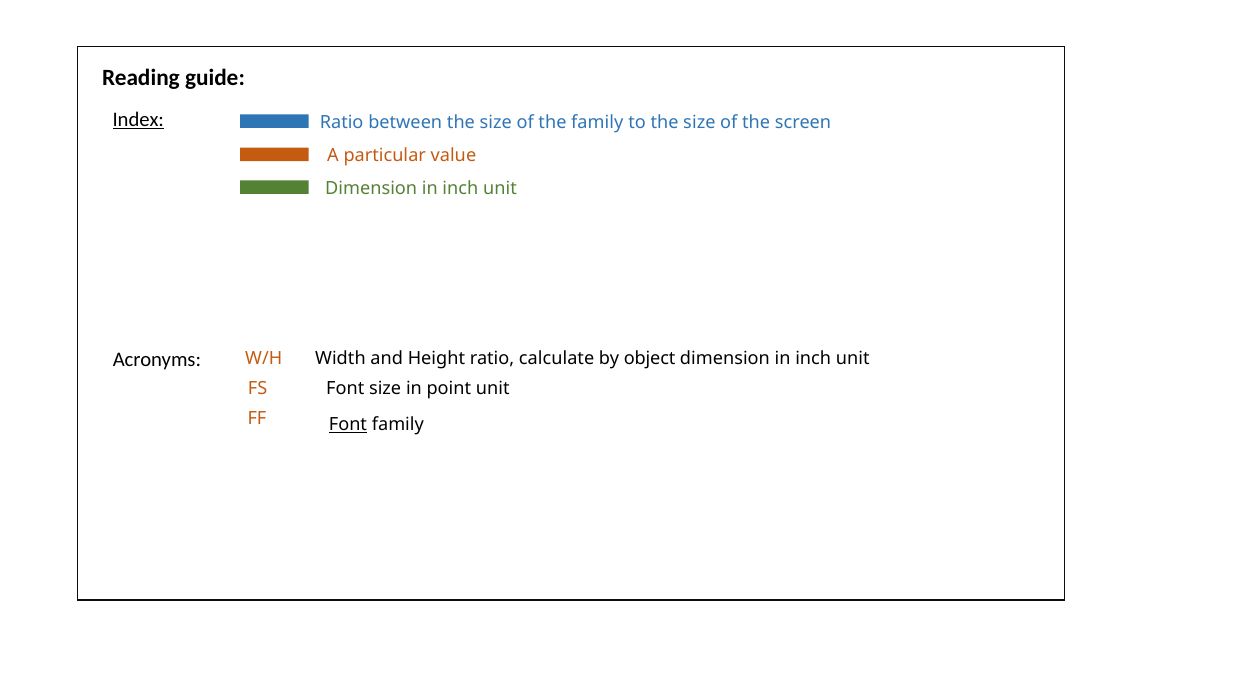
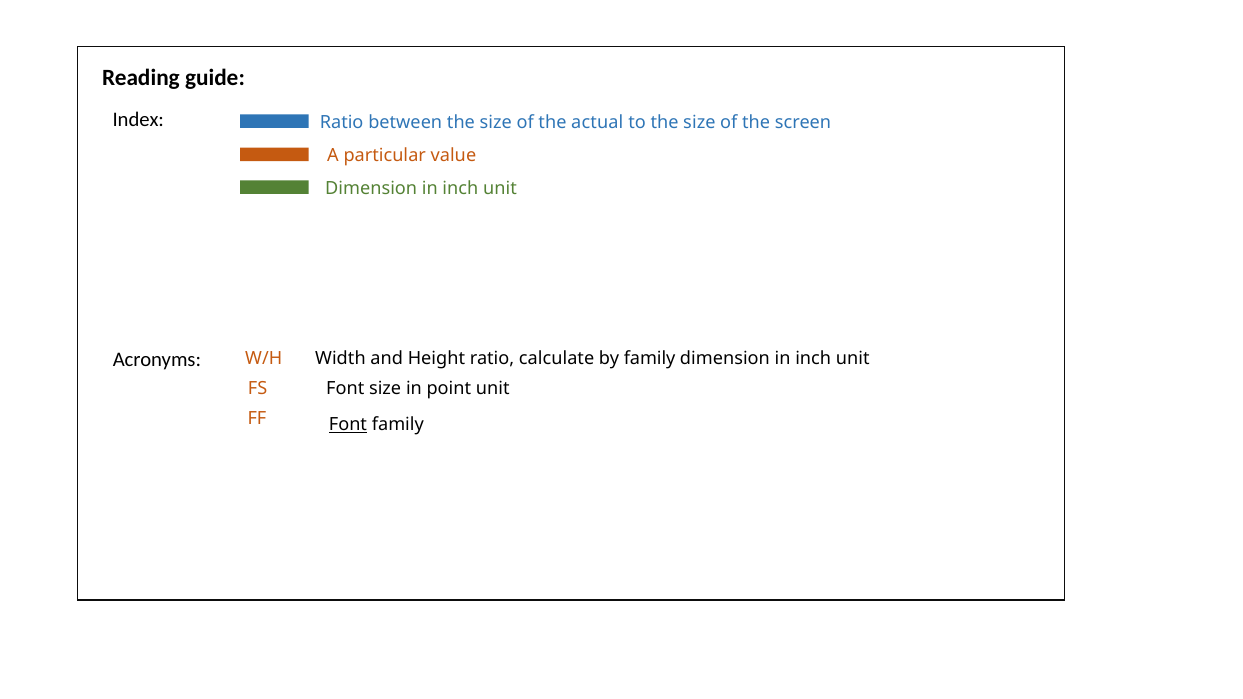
Index underline: present -> none
the family: family -> actual
by object: object -> family
